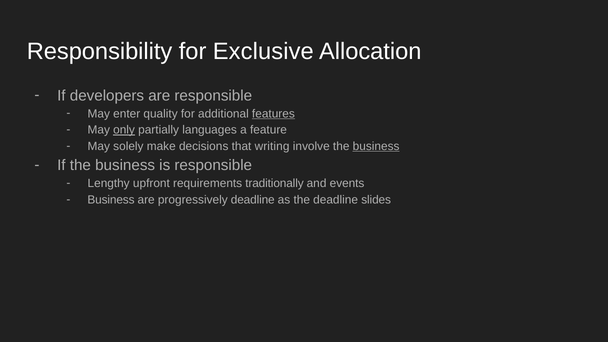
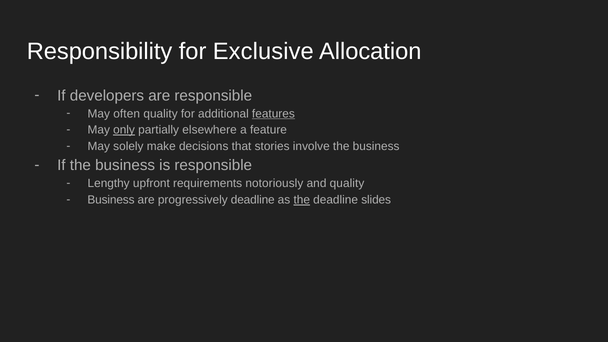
enter: enter -> often
languages: languages -> elsewhere
writing: writing -> stories
business at (376, 146) underline: present -> none
traditionally: traditionally -> notoriously
and events: events -> quality
the at (302, 200) underline: none -> present
